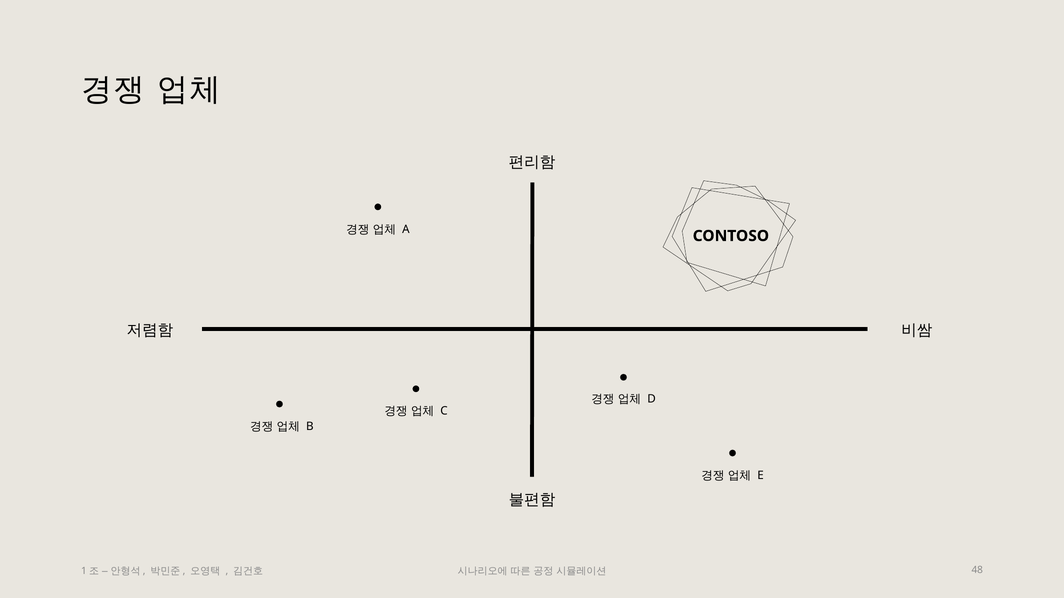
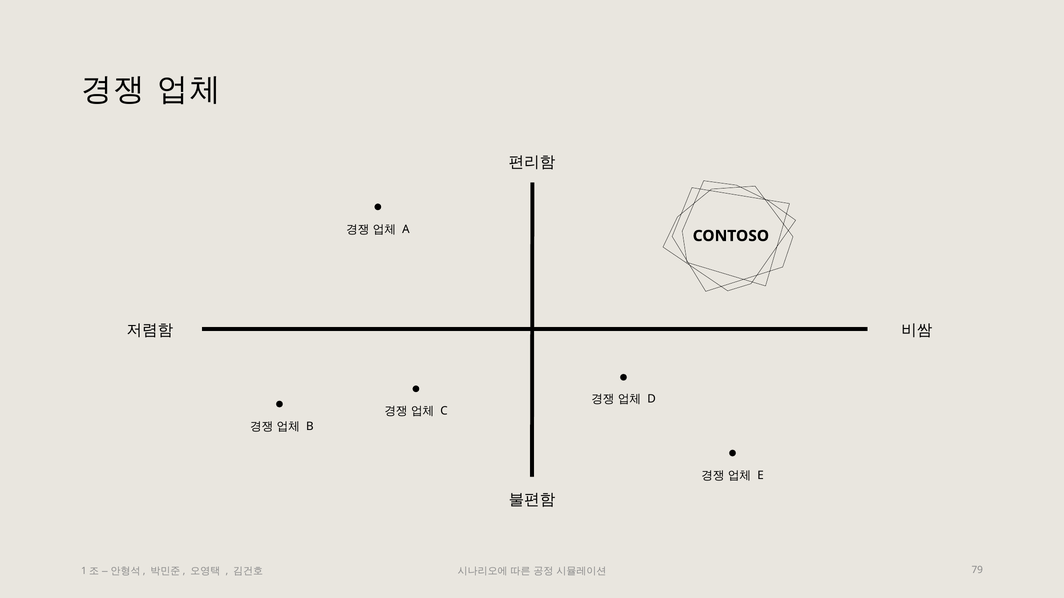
48: 48 -> 79
